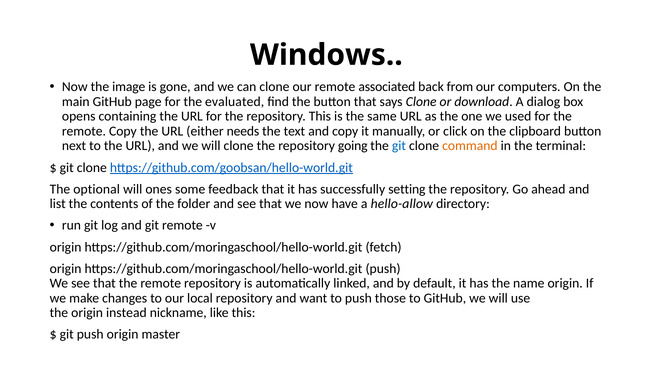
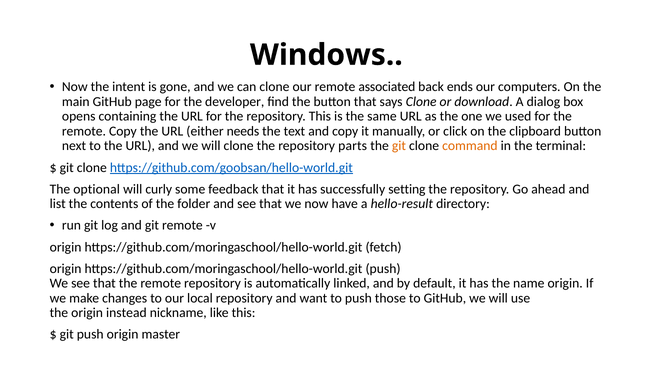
image: image -> intent
from: from -> ends
evaluated: evaluated -> developer
going: going -> parts
git at (399, 146) colour: blue -> orange
ones: ones -> curly
hello-allow: hello-allow -> hello-result
